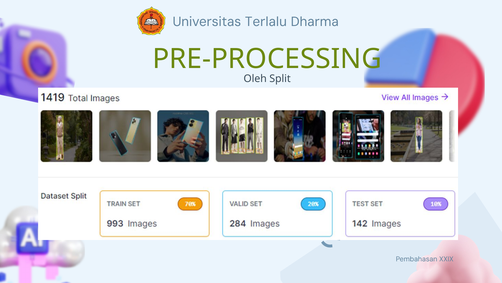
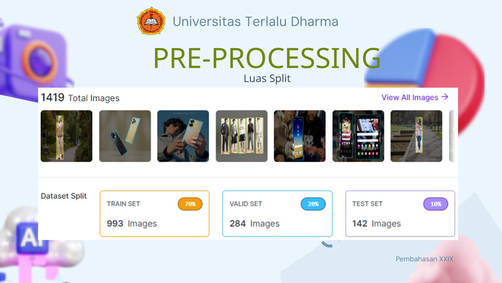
Oleh: Oleh -> Luas
